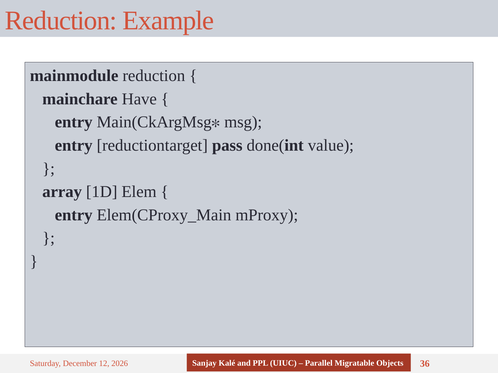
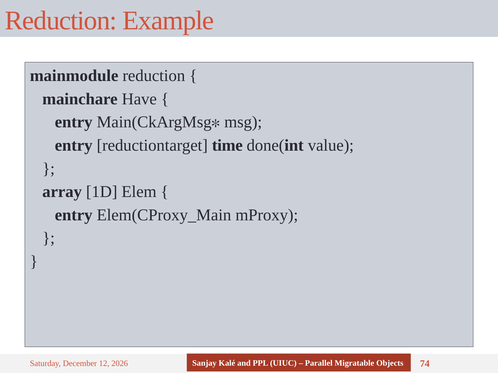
pass: pass -> time
36: 36 -> 74
